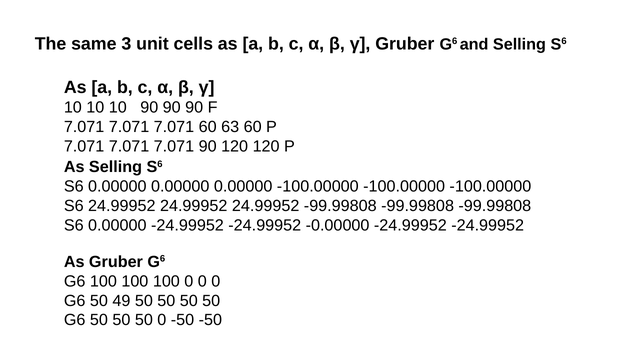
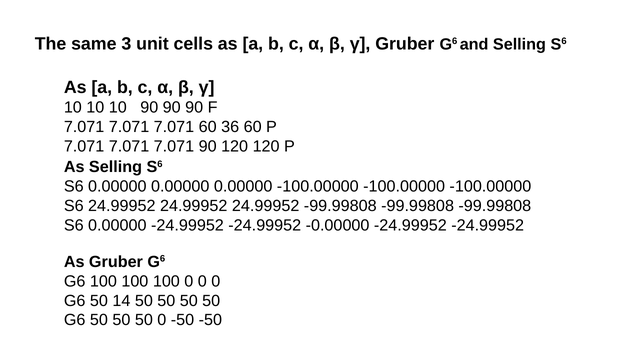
63: 63 -> 36
49: 49 -> 14
